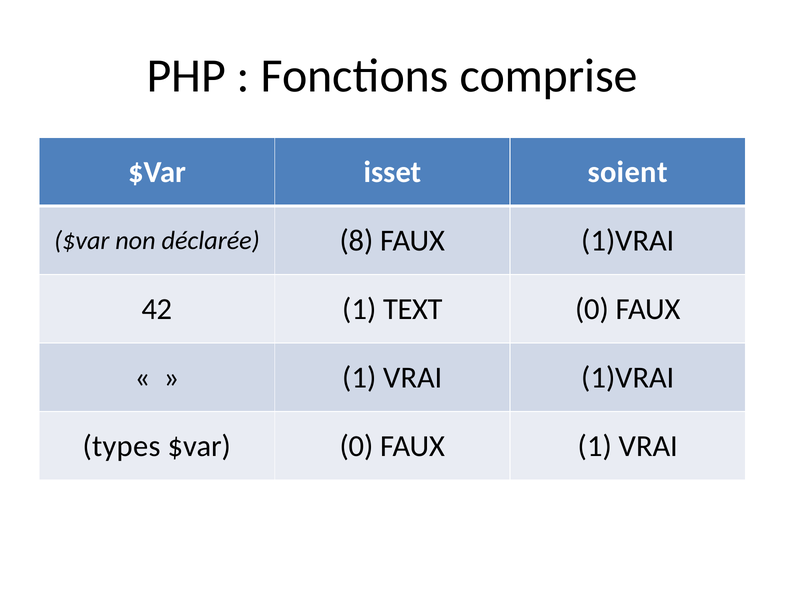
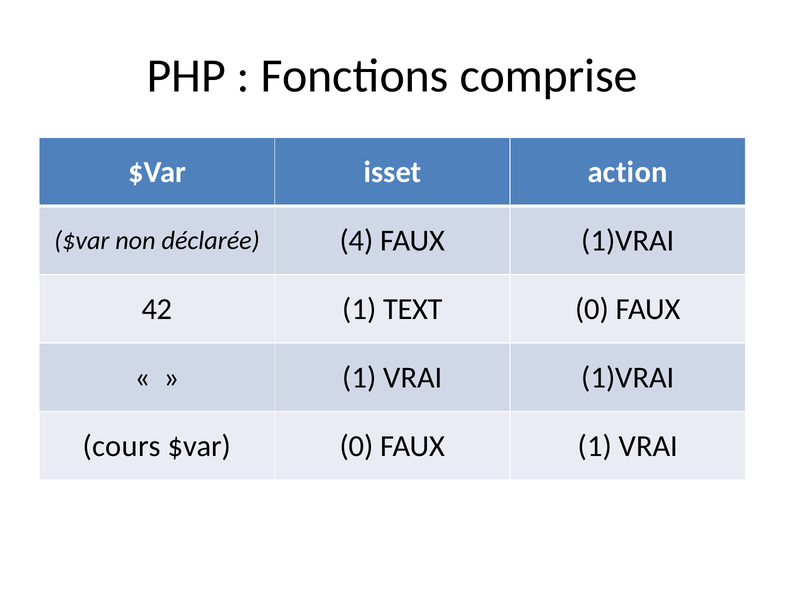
soient: soient -> action
8: 8 -> 4
types: types -> cours
